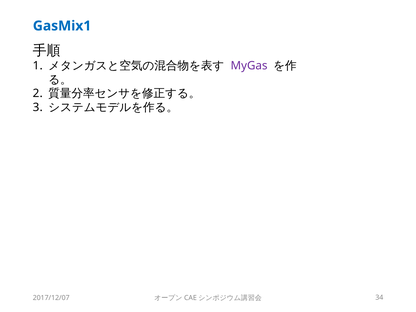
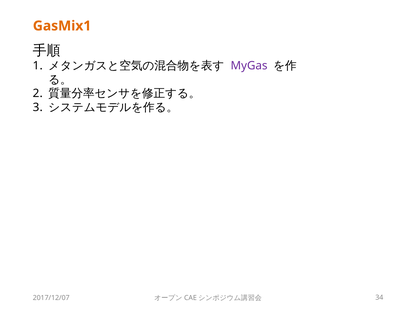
GasMix1 colour: blue -> orange
